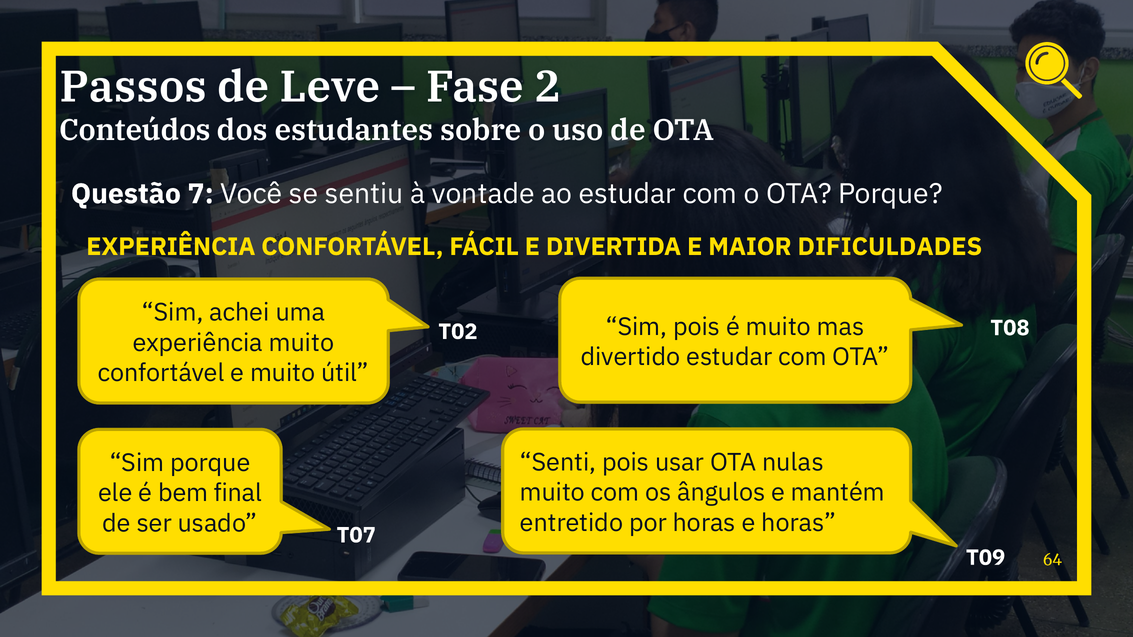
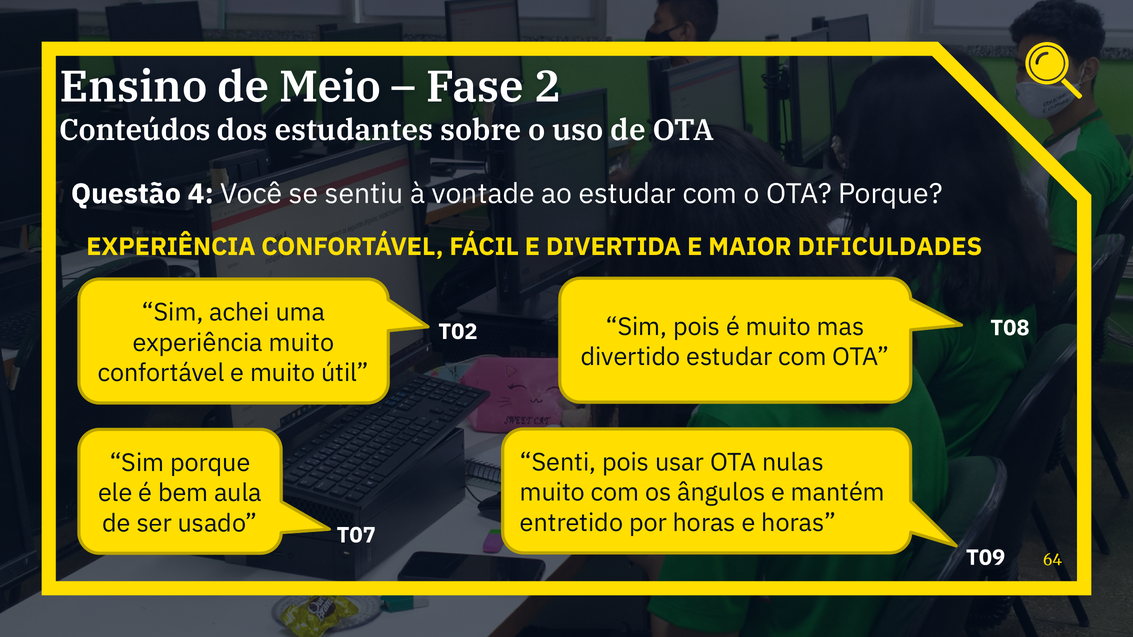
Passos: Passos -> Ensino
Leve: Leve -> Meio
7: 7 -> 4
final: final -> aula
